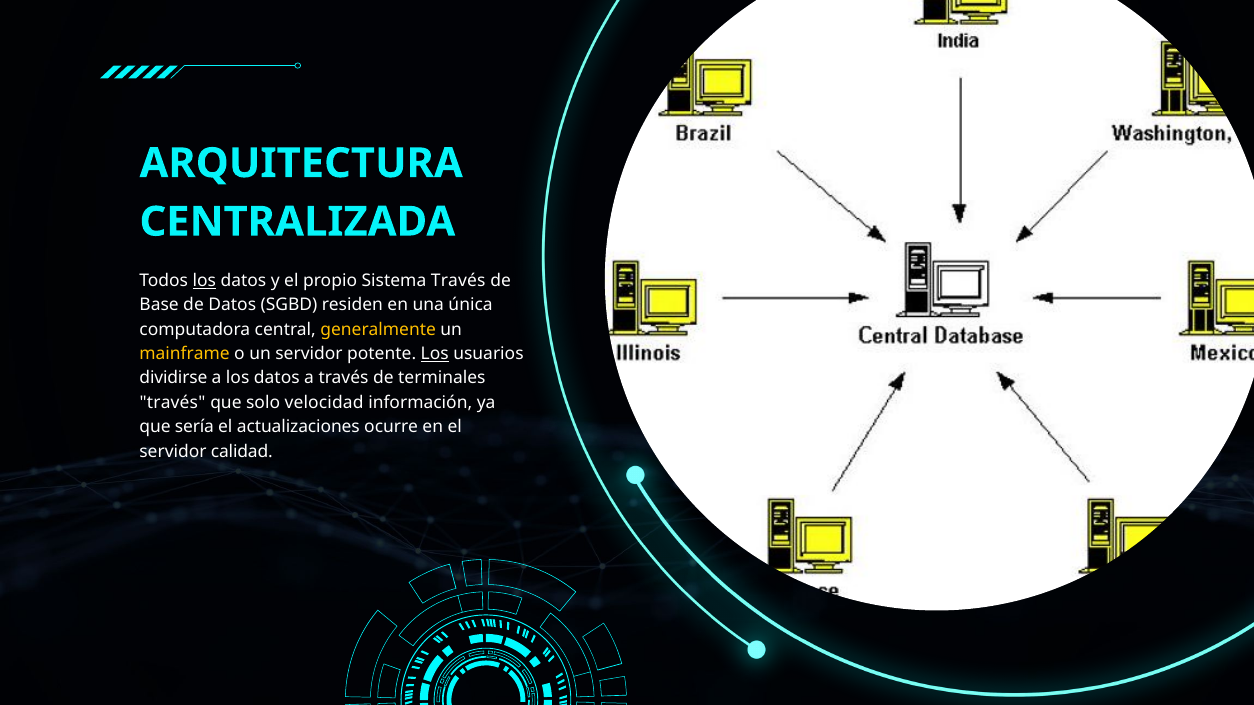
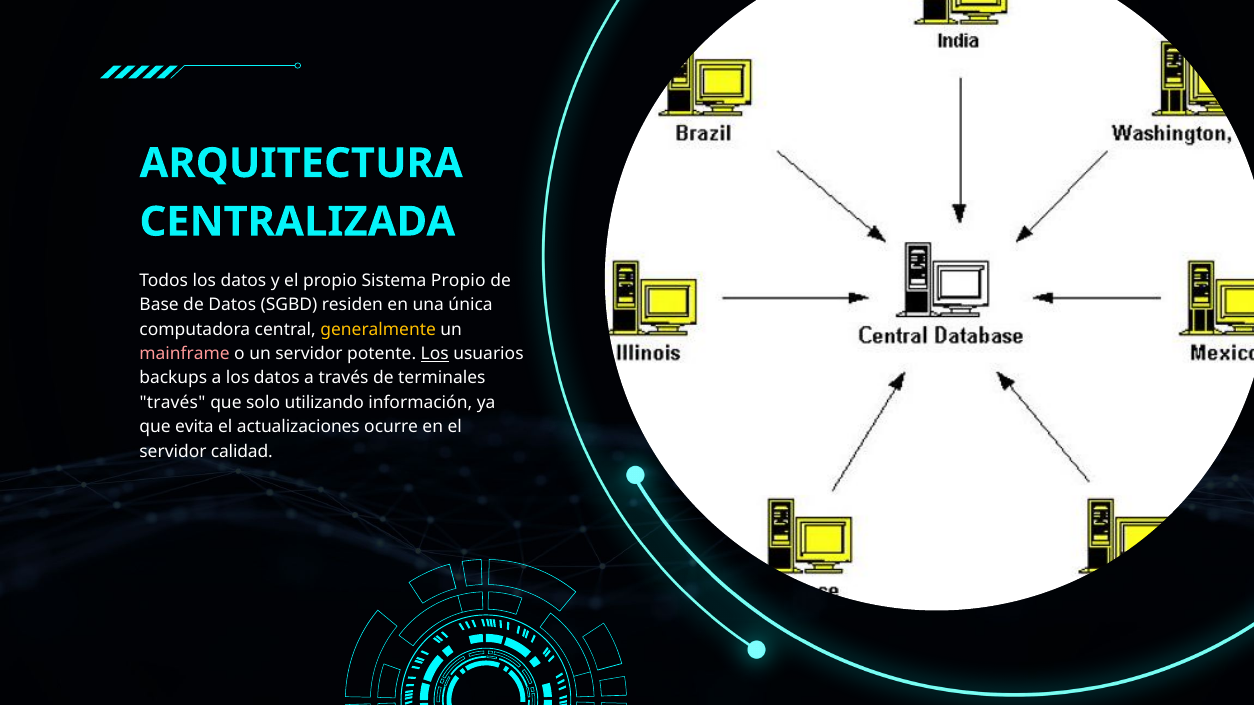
los at (204, 281) underline: present -> none
Sistema Través: Través -> Propio
mainframe colour: yellow -> pink
dividirse: dividirse -> backups
velocidad: velocidad -> utilizando
sería: sería -> evita
